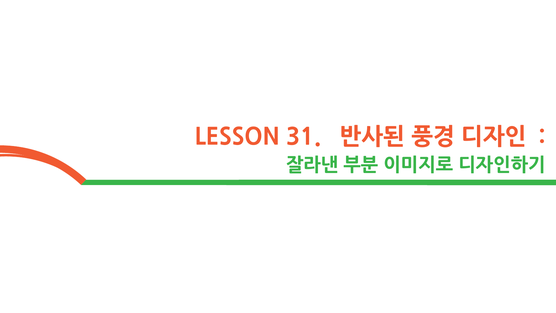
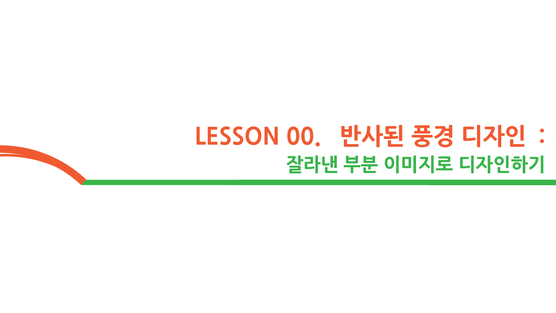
31: 31 -> 00
